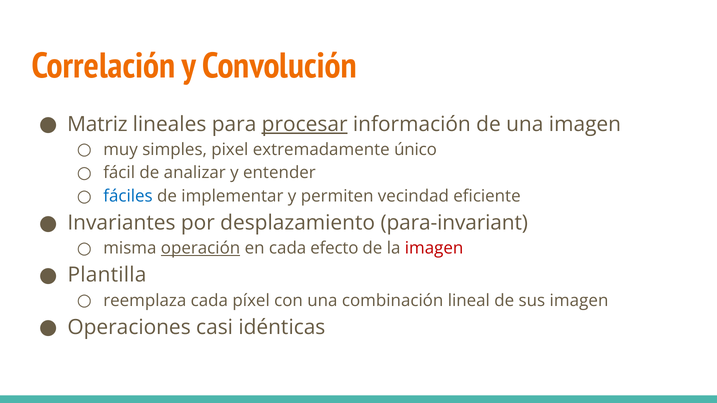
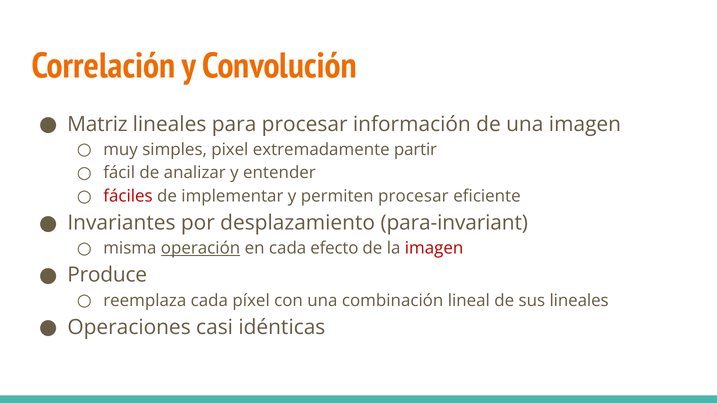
procesar at (305, 124) underline: present -> none
único: único -> partir
fáciles colour: blue -> red
permiten vecindad: vecindad -> procesar
Plantilla: Plantilla -> Produce
sus imagen: imagen -> lineales
